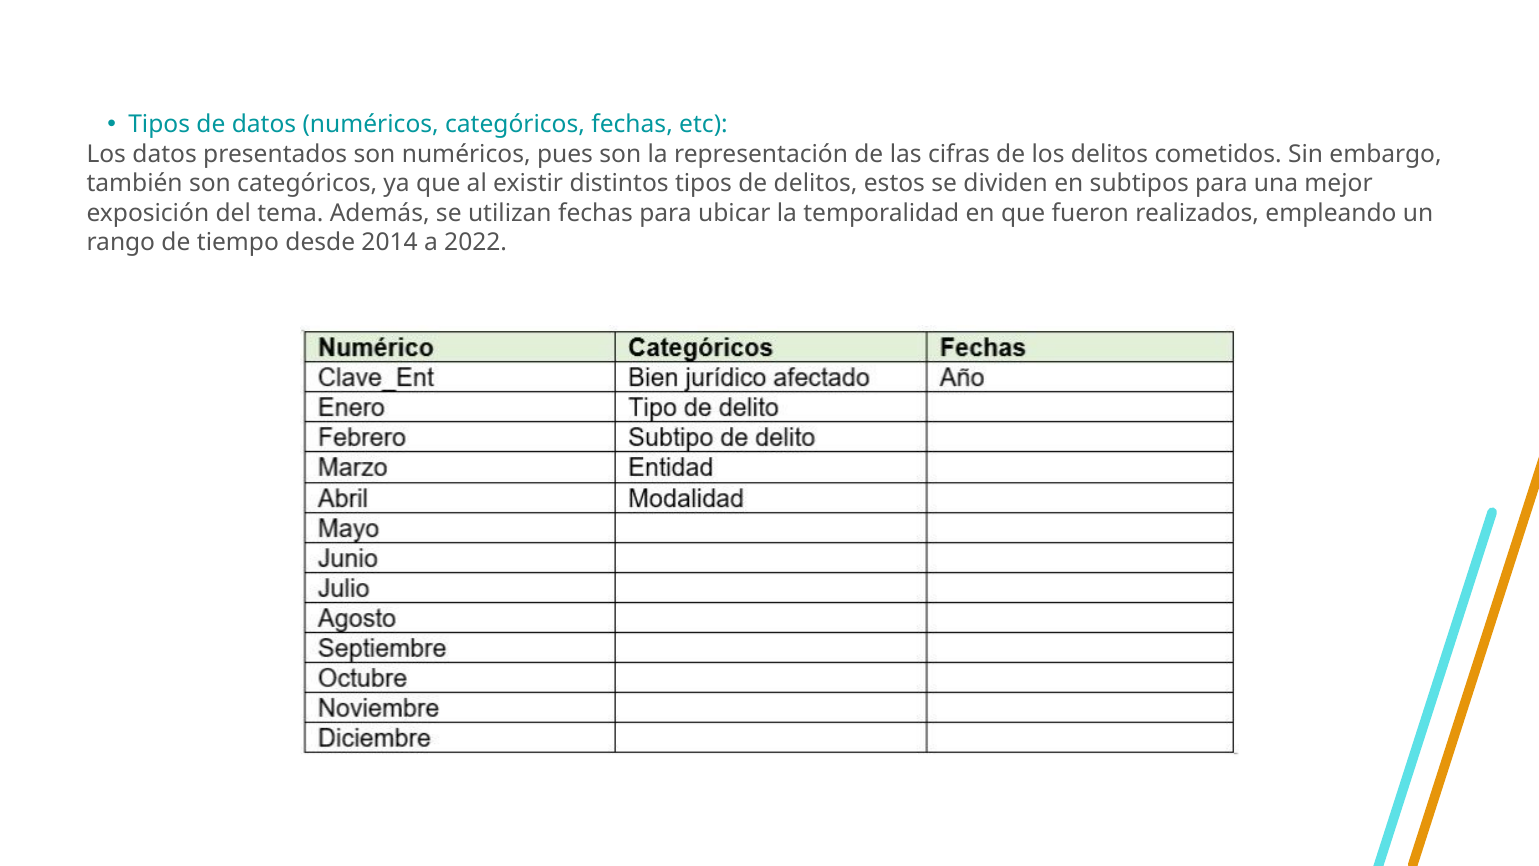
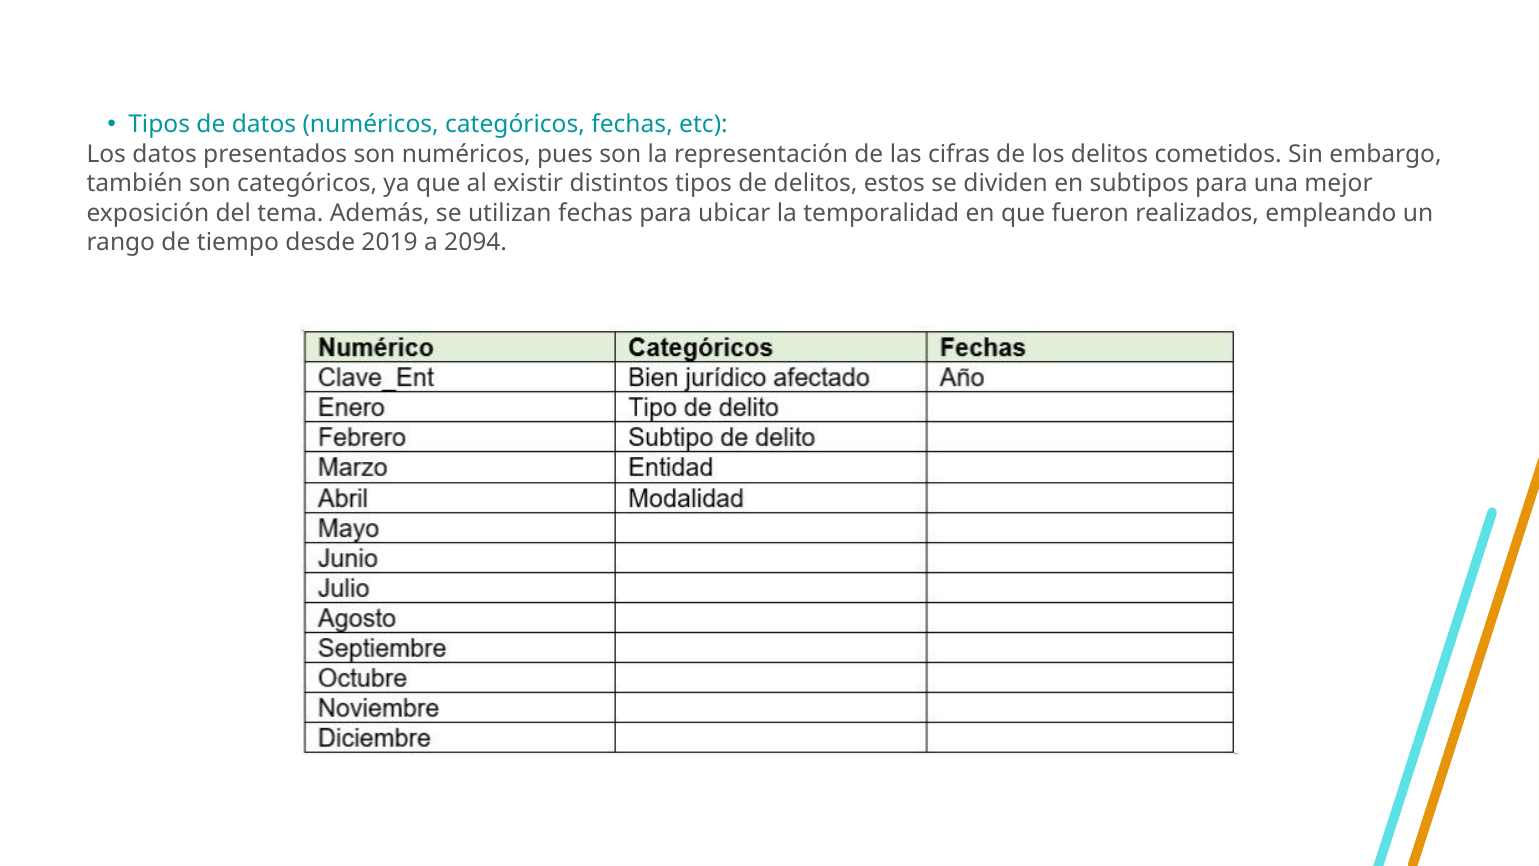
2014: 2014 -> 2019
2022: 2022 -> 2094
